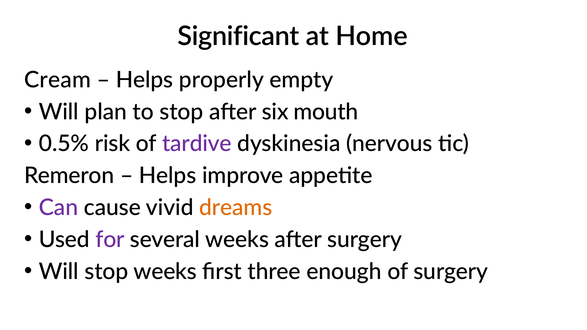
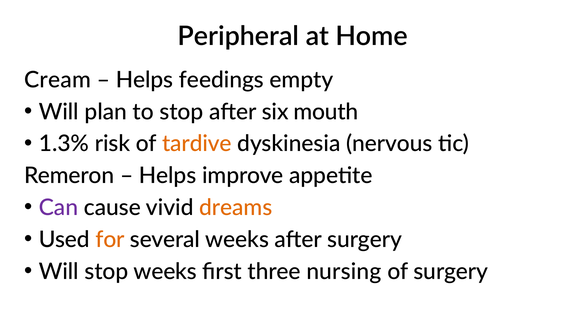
Significant: Significant -> Peripheral
properly: properly -> feedings
0.5%: 0.5% -> 1.3%
tardive colour: purple -> orange
for colour: purple -> orange
enough: enough -> nursing
